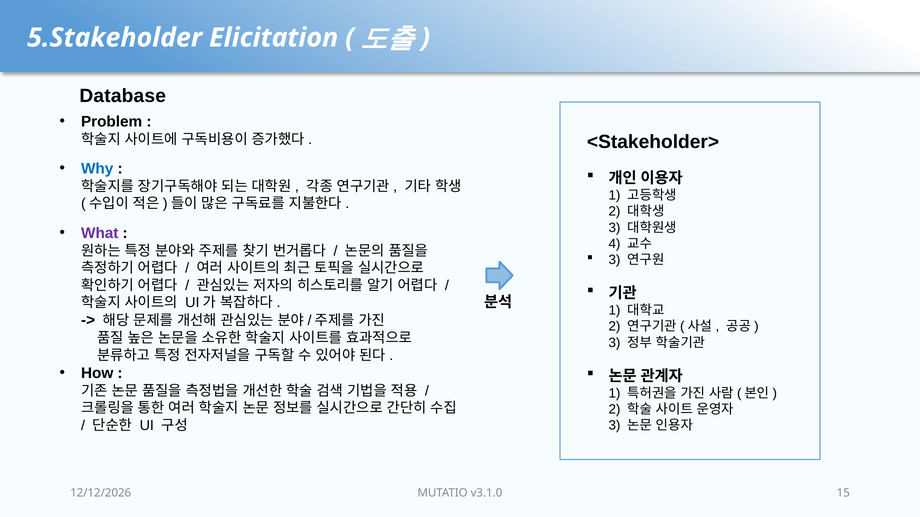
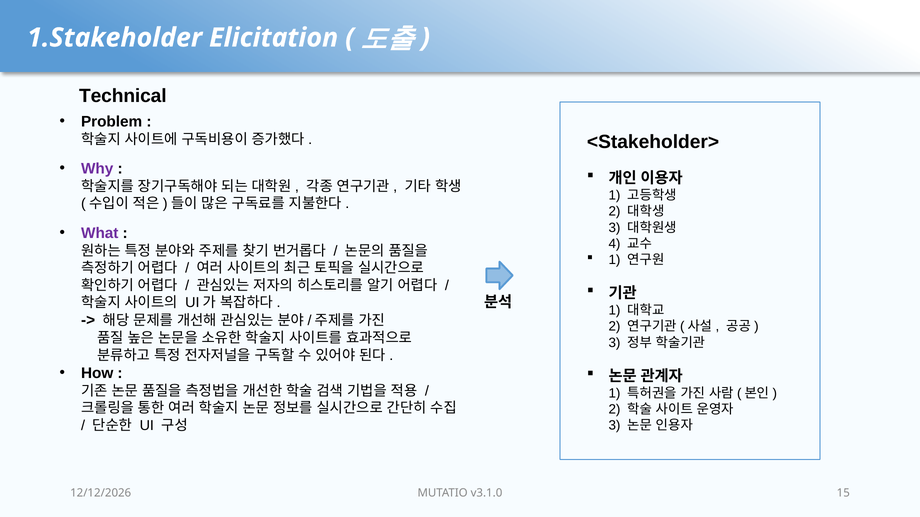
5.Stakeholder: 5.Stakeholder -> 1.Stakeholder
Database: Database -> Technical
Why colour: blue -> purple
3 at (614, 260): 3 -> 1
